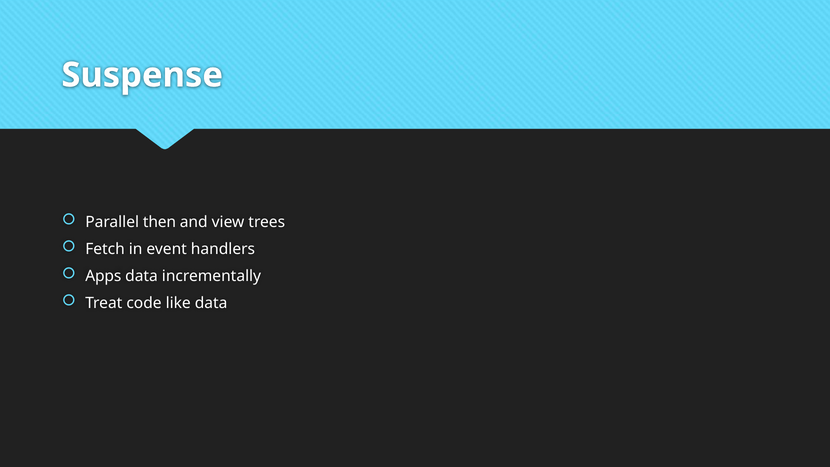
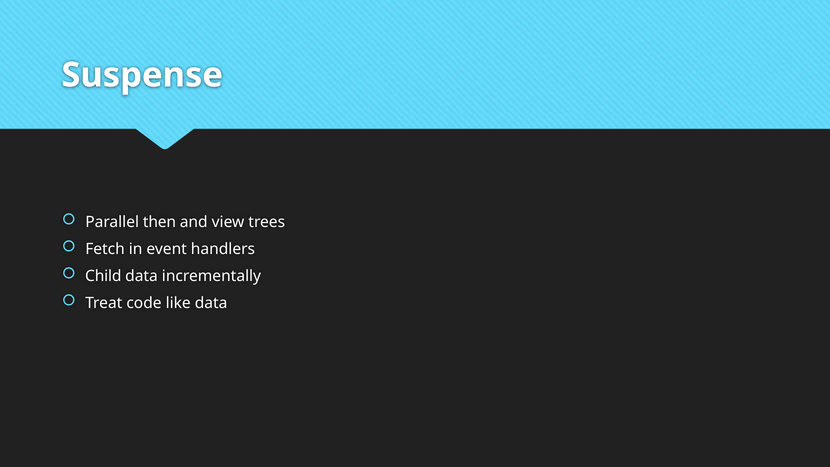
Apps: Apps -> Child
